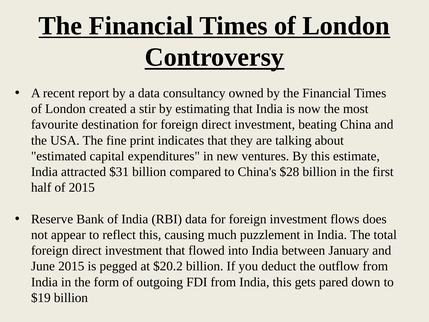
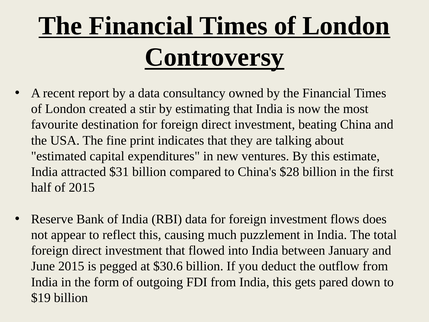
$20.2: $20.2 -> $30.6
